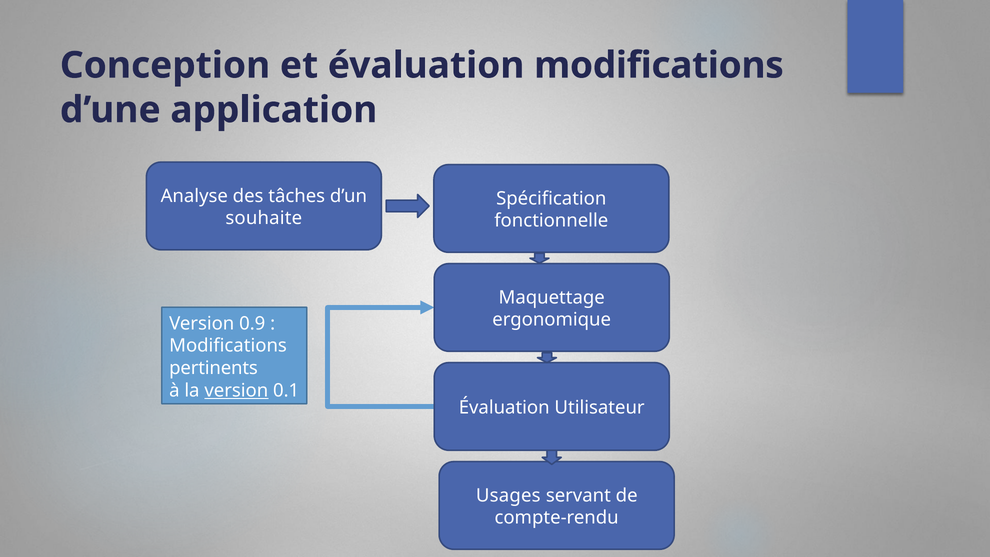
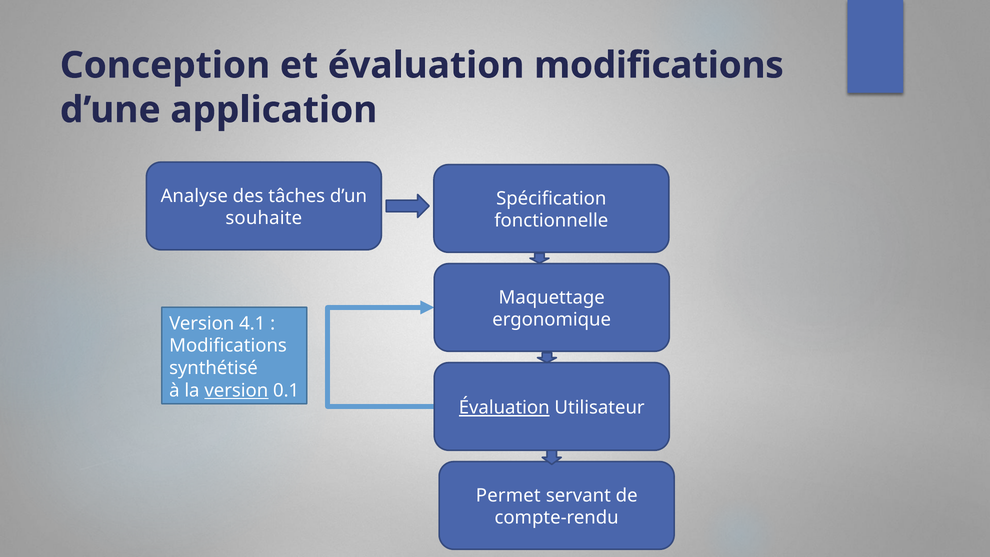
0.9: 0.9 -> 4.1
pertinents: pertinents -> synthétisé
Évaluation at (504, 408) underline: none -> present
Usages: Usages -> Permet
